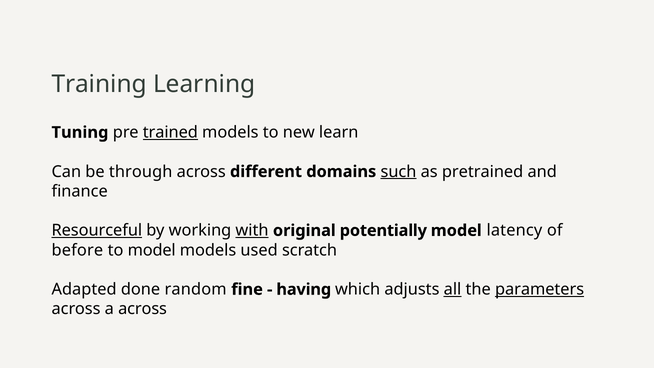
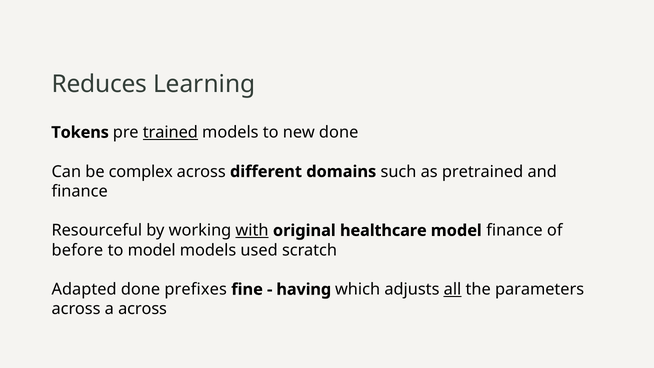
Training: Training -> Reduces
Tuning: Tuning -> Tokens
new learn: learn -> done
through: through -> complex
such underline: present -> none
Resourceful underline: present -> none
potentially: potentially -> healthcare
model latency: latency -> finance
random: random -> prefixes
parameters underline: present -> none
